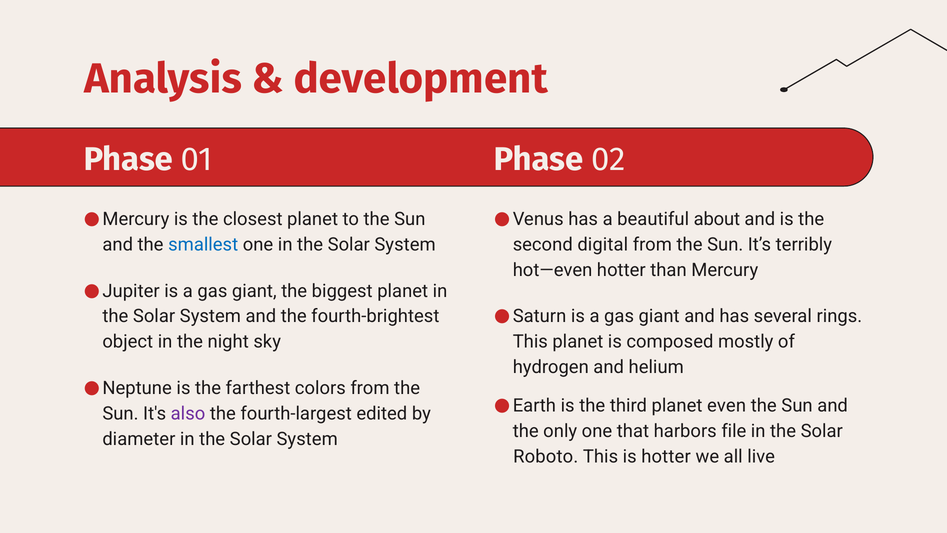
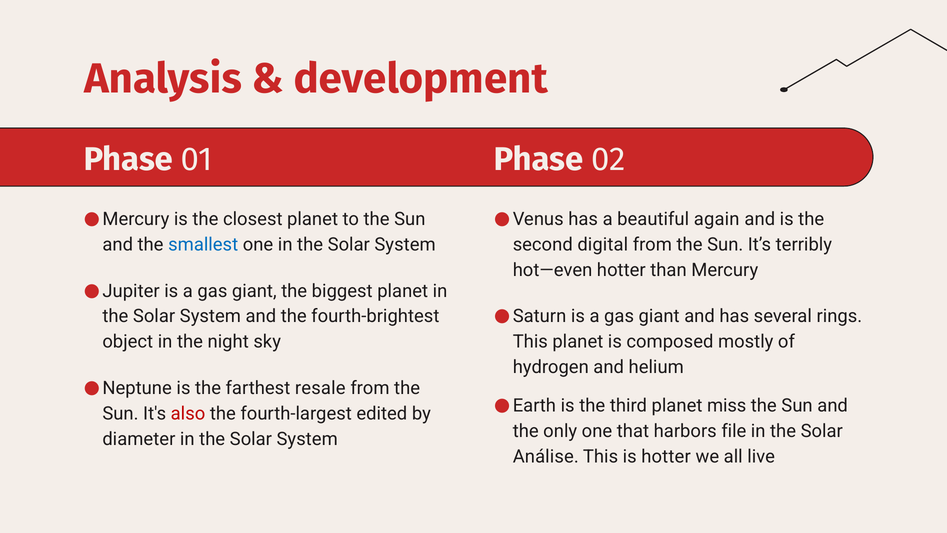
about: about -> again
colors: colors -> resale
even: even -> miss
also colour: purple -> red
Roboto: Roboto -> Análise
